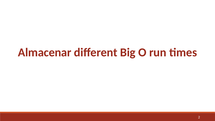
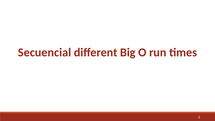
Almacenar: Almacenar -> Secuencial
